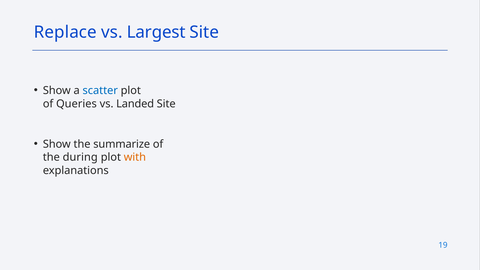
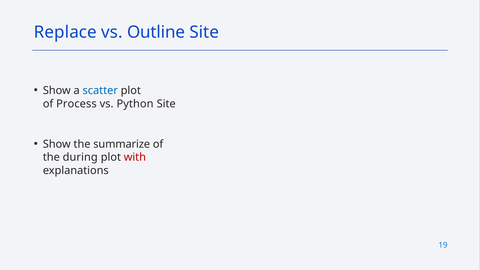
Largest: Largest -> Outline
Queries: Queries -> Process
Landed: Landed -> Python
with colour: orange -> red
